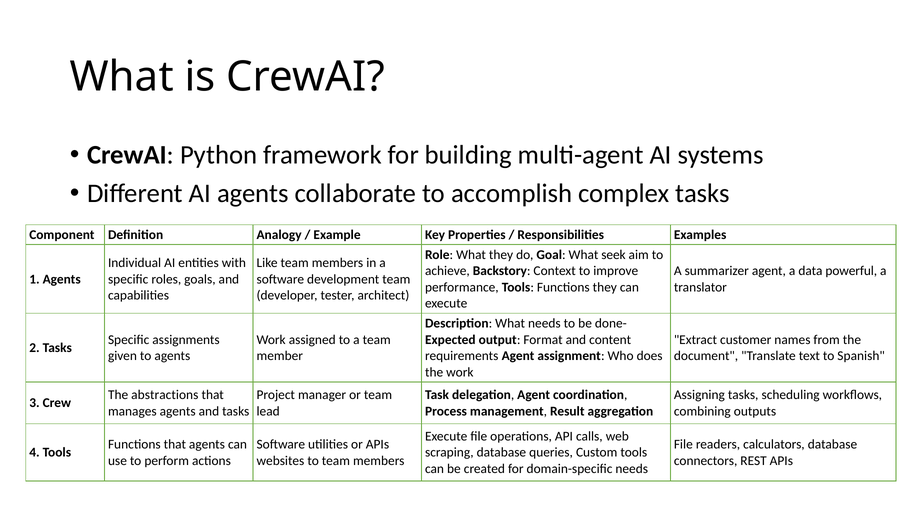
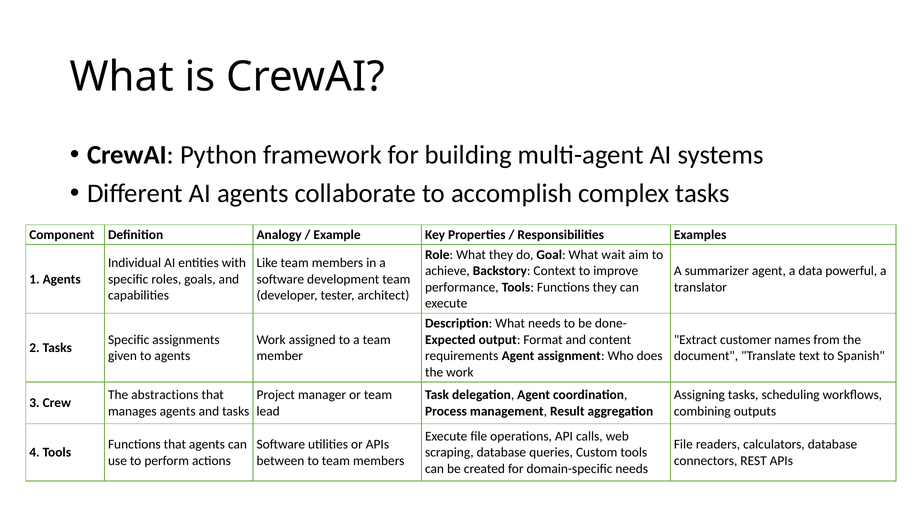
seek: seek -> wait
websites: websites -> between
